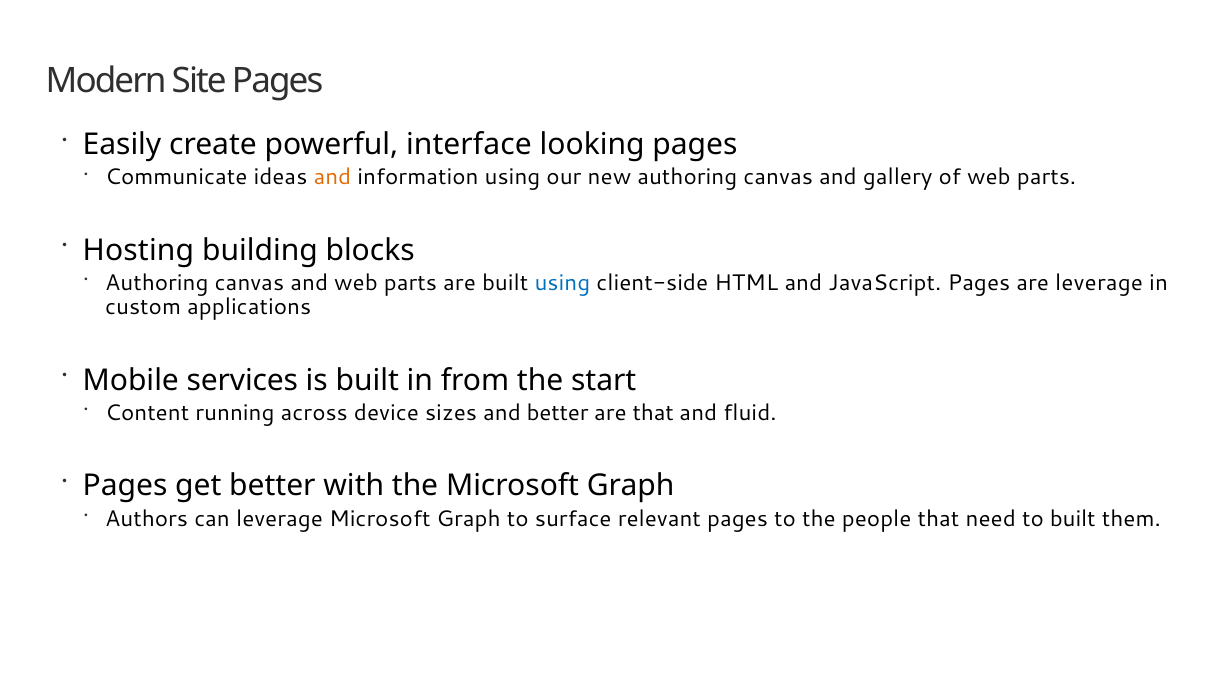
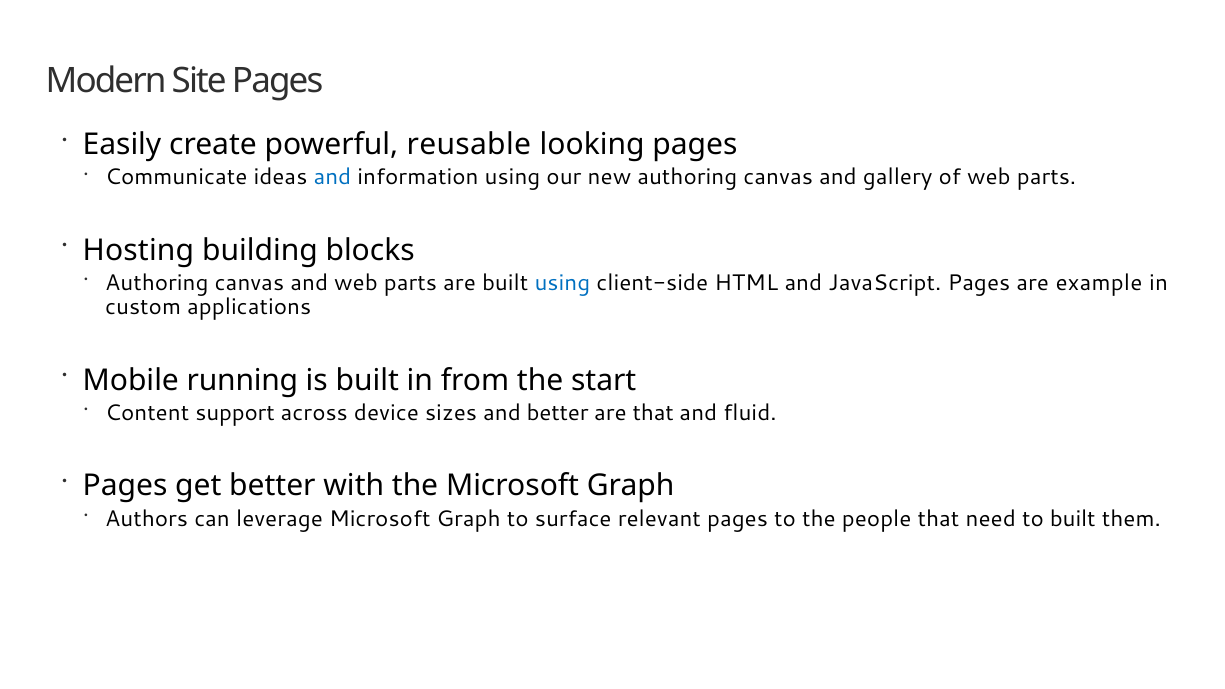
interface: interface -> reusable
and at (332, 177) colour: orange -> blue
are leverage: leverage -> example
services: services -> running
running: running -> support
